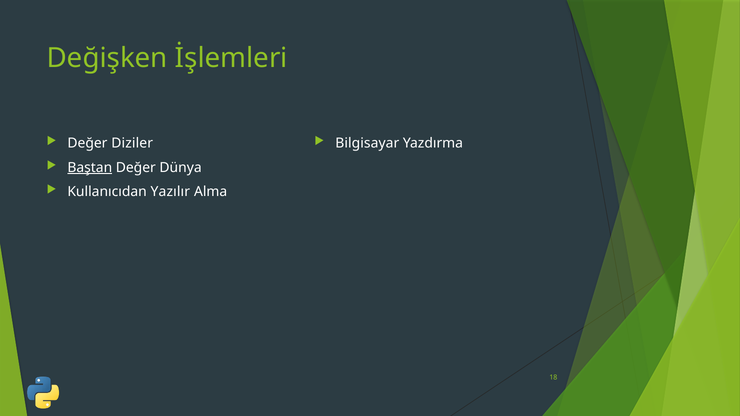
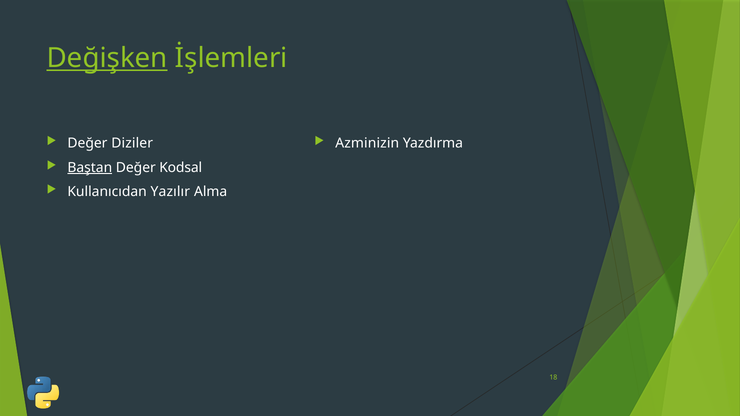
Değişken underline: none -> present
Bilgisayar: Bilgisayar -> Azminizin
Dünya: Dünya -> Kodsal
